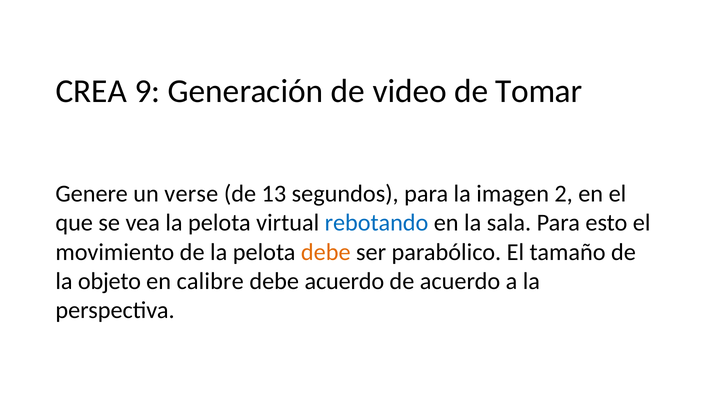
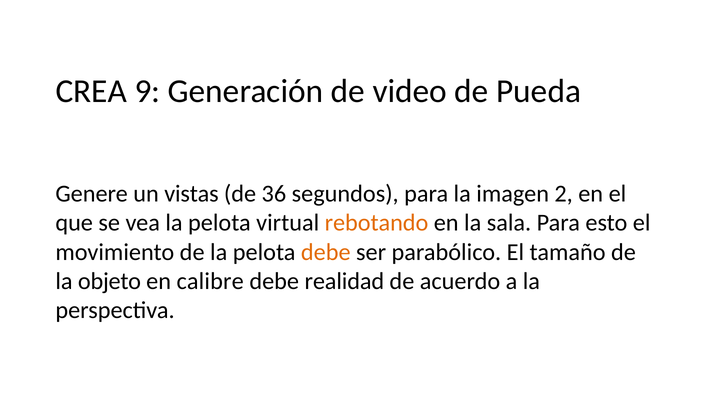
Tomar: Tomar -> Pueda
verse: verse -> vistas
13: 13 -> 36
rebotando colour: blue -> orange
debe acuerdo: acuerdo -> realidad
